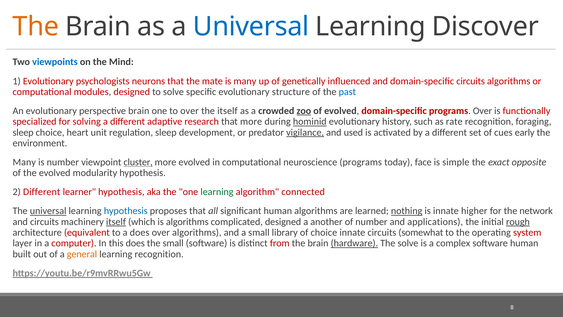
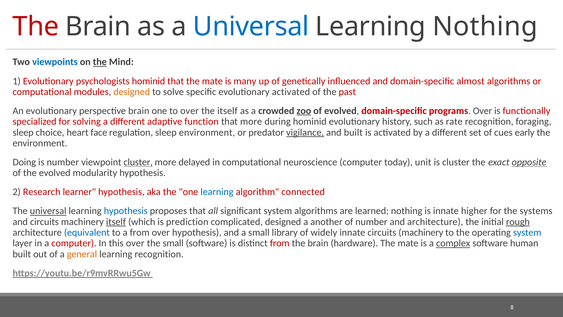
The at (36, 27) colour: orange -> red
Learning Discover: Discover -> Nothing
the at (100, 62) underline: none -> present
psychologists neurons: neurons -> hominid
domain-specific circuits: circuits -> almost
designed at (132, 92) colour: red -> orange
evolutionary structure: structure -> activated
past colour: blue -> red
research: research -> function
hominid at (310, 121) underline: present -> none
unit: unit -> face
sleep development: development -> environment
and used: used -> built
Many at (24, 162): Many -> Doing
more evolved: evolved -> delayed
neuroscience programs: programs -> computer
face: face -> unit
is simple: simple -> cluster
opposite underline: none -> present
2 Different: Different -> Research
learning at (217, 192) colour: green -> blue
significant human: human -> system
nothing at (407, 211) underline: present -> none
network: network -> systems
is algorithms: algorithms -> prediction
and applications: applications -> architecture
equivalent colour: red -> blue
a does: does -> from
over algorithms: algorithms -> hypothesis
of choice: choice -> widely
innate circuits somewhat: somewhat -> machinery
system at (527, 232) colour: red -> blue
this does: does -> over
hardware underline: present -> none
solve at (408, 243): solve -> mate
complex underline: none -> present
